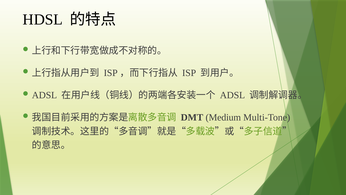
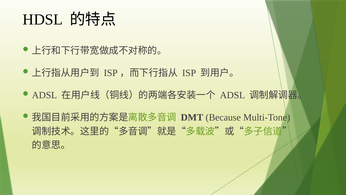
Medium: Medium -> Because
